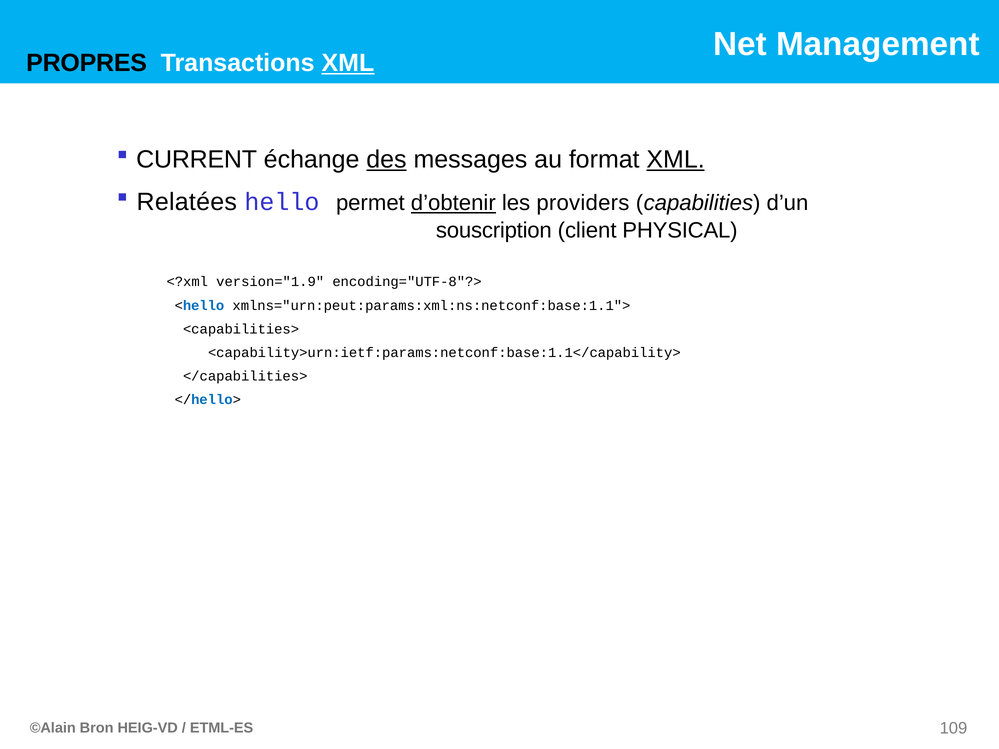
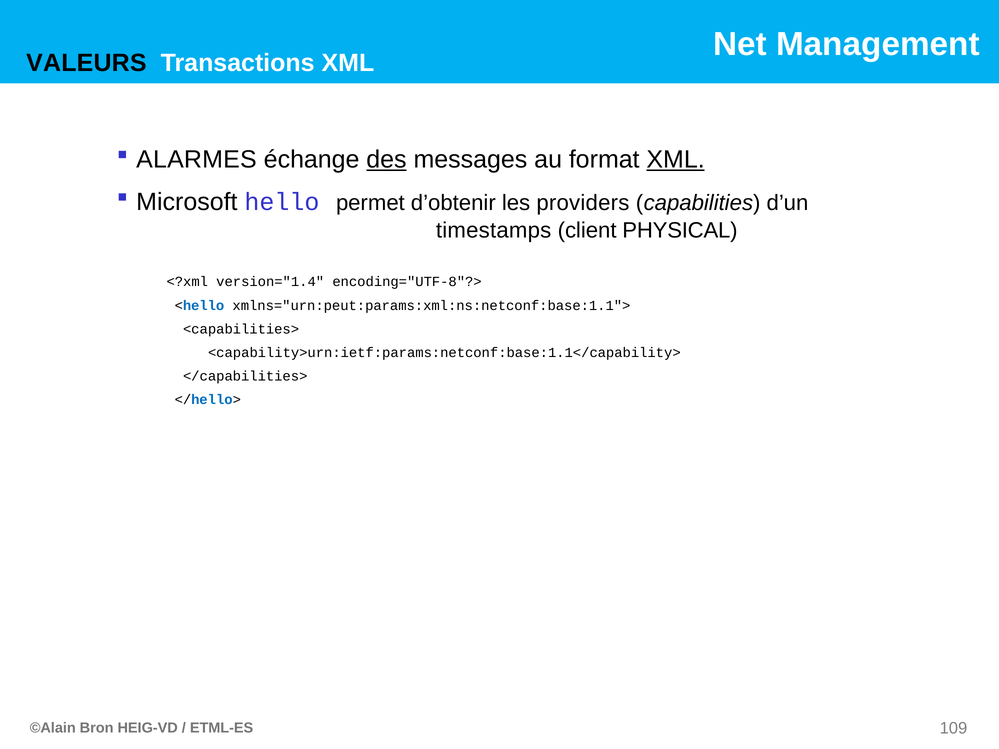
PROPRES: PROPRES -> VALEURS
XML at (348, 63) underline: present -> none
CURRENT: CURRENT -> ALARMES
Relatées: Relatées -> Microsoft
d’obtenir underline: present -> none
souscription: souscription -> timestamps
version="1.9: version="1.9 -> version="1.4
